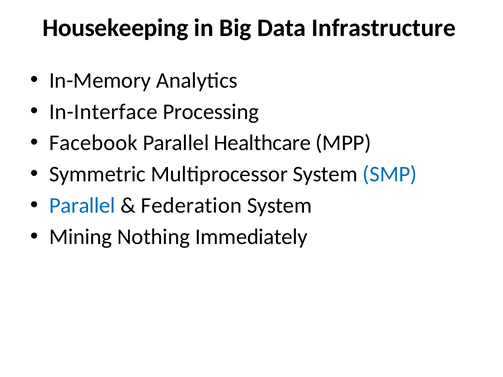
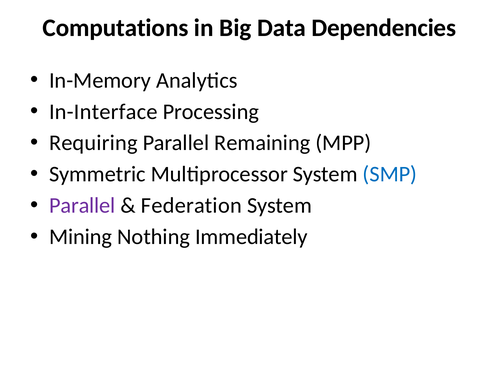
Housekeeping: Housekeeping -> Computations
Infrastructure: Infrastructure -> Dependencies
Facebook: Facebook -> Requiring
Healthcare: Healthcare -> Remaining
Parallel at (82, 206) colour: blue -> purple
